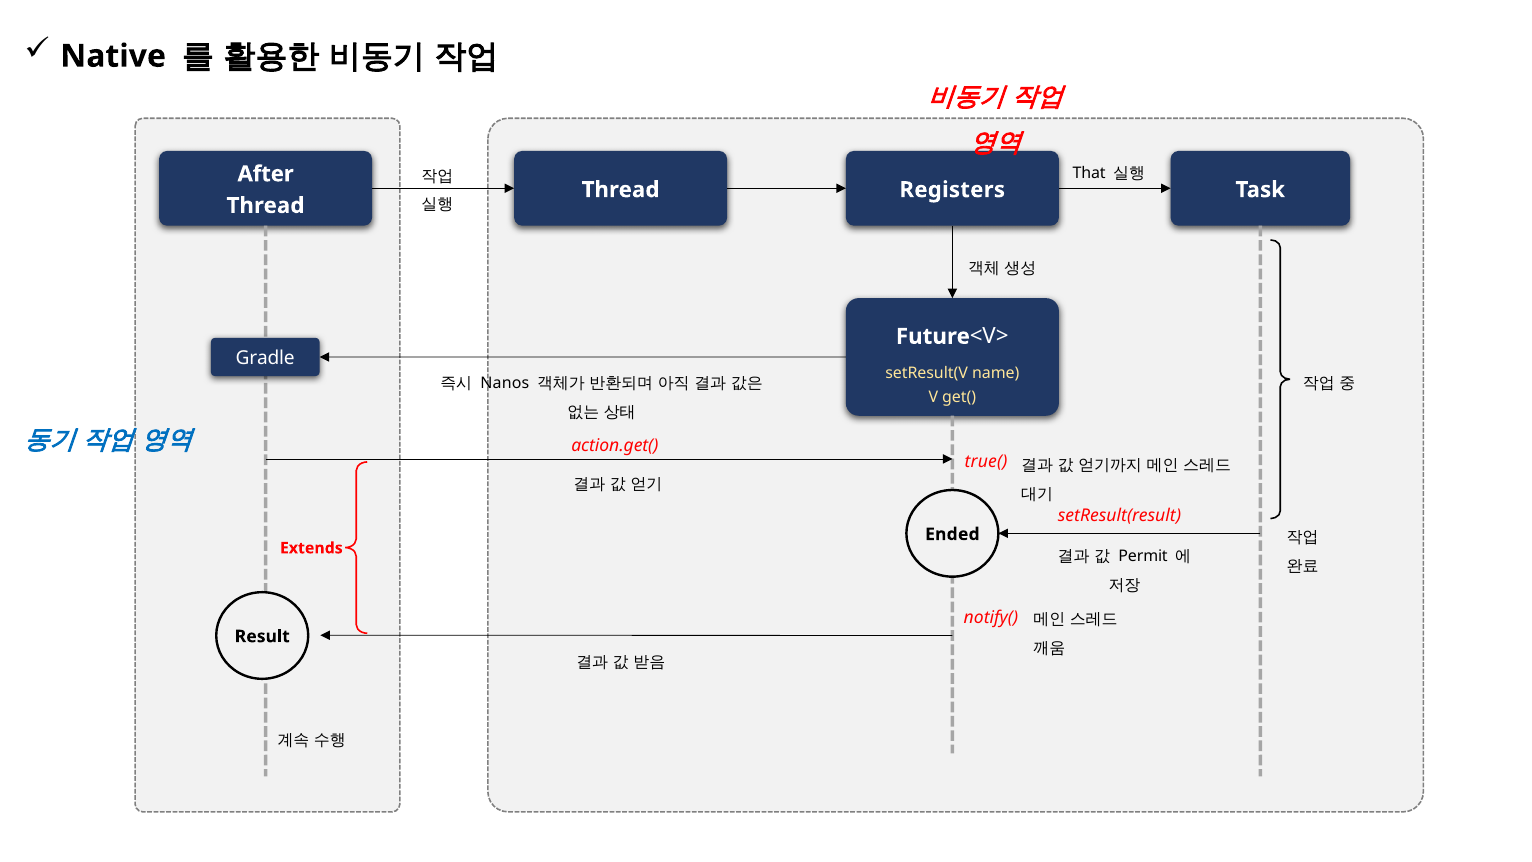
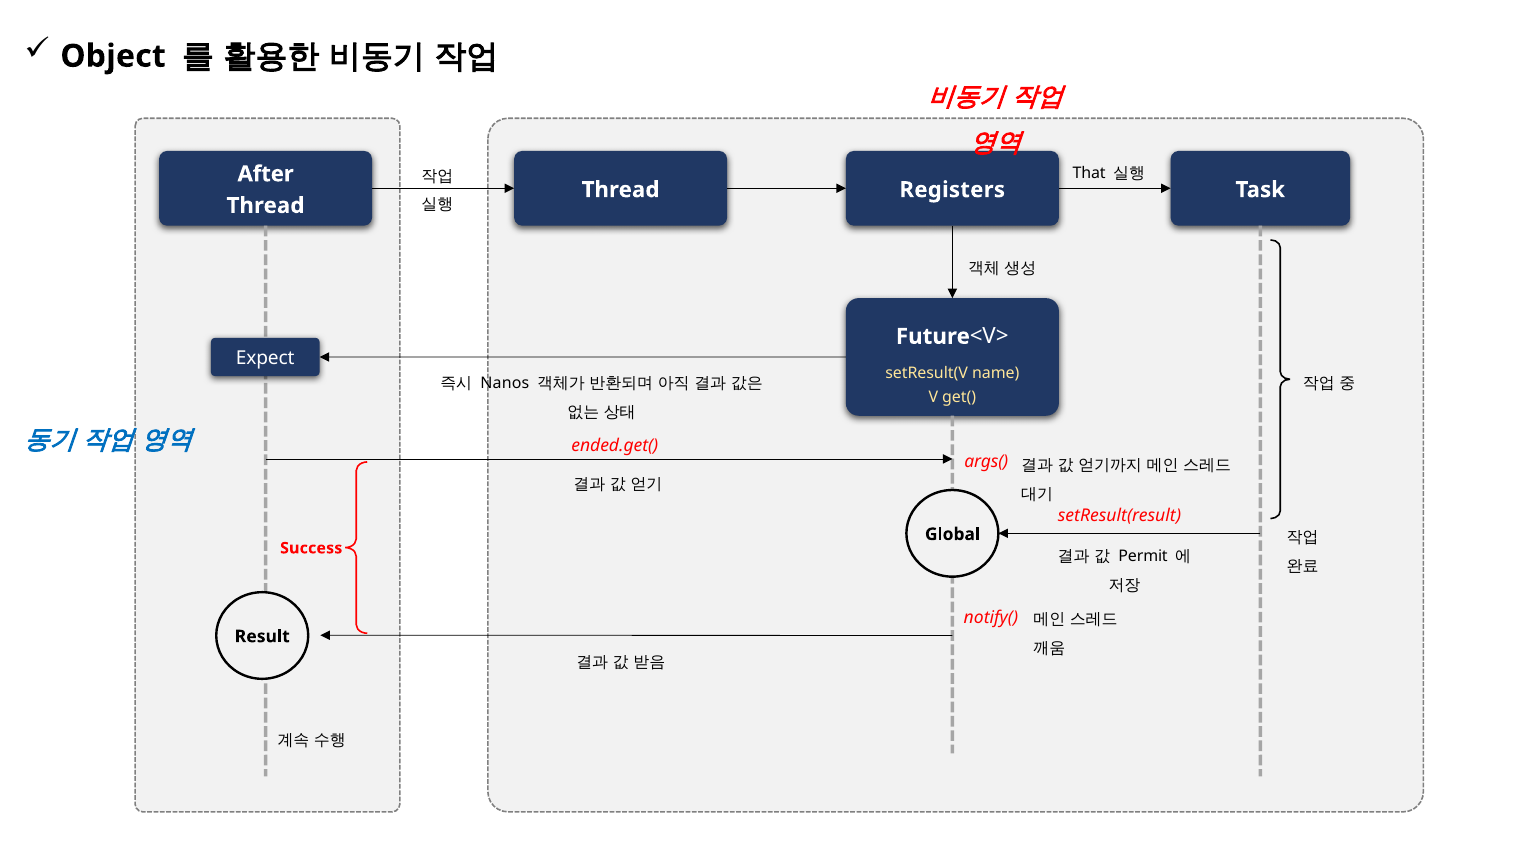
Native: Native -> Object
Gradle: Gradle -> Expect
action.get(: action.get( -> ended.get(
true(: true( -> args(
Ended: Ended -> Global
Extends: Extends -> Success
